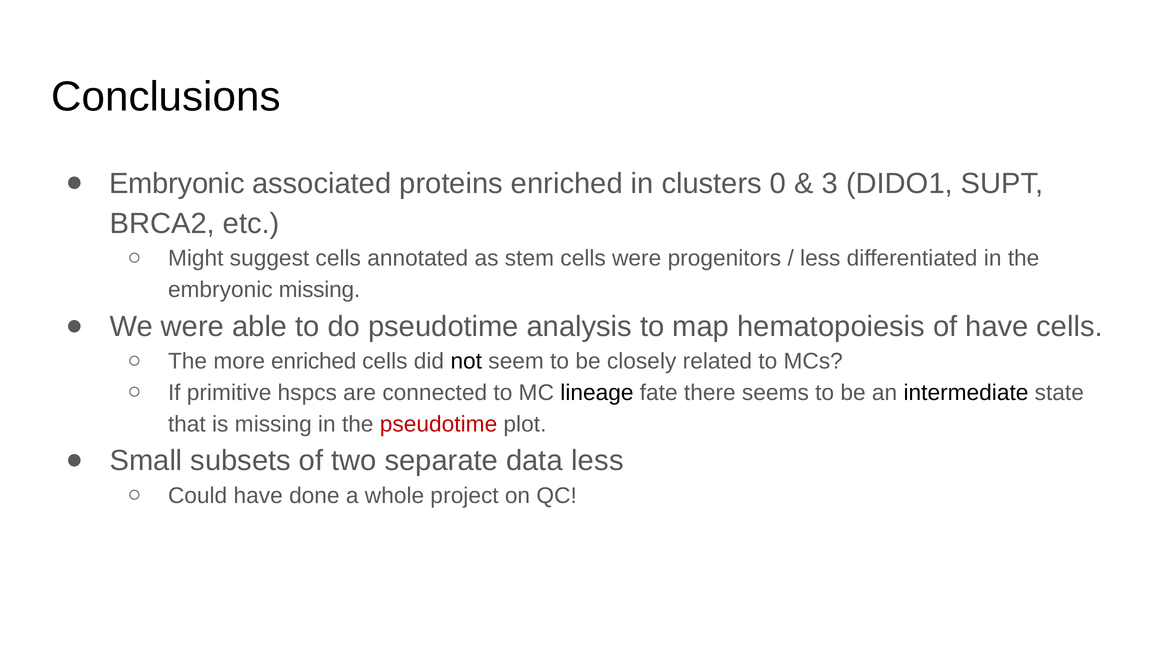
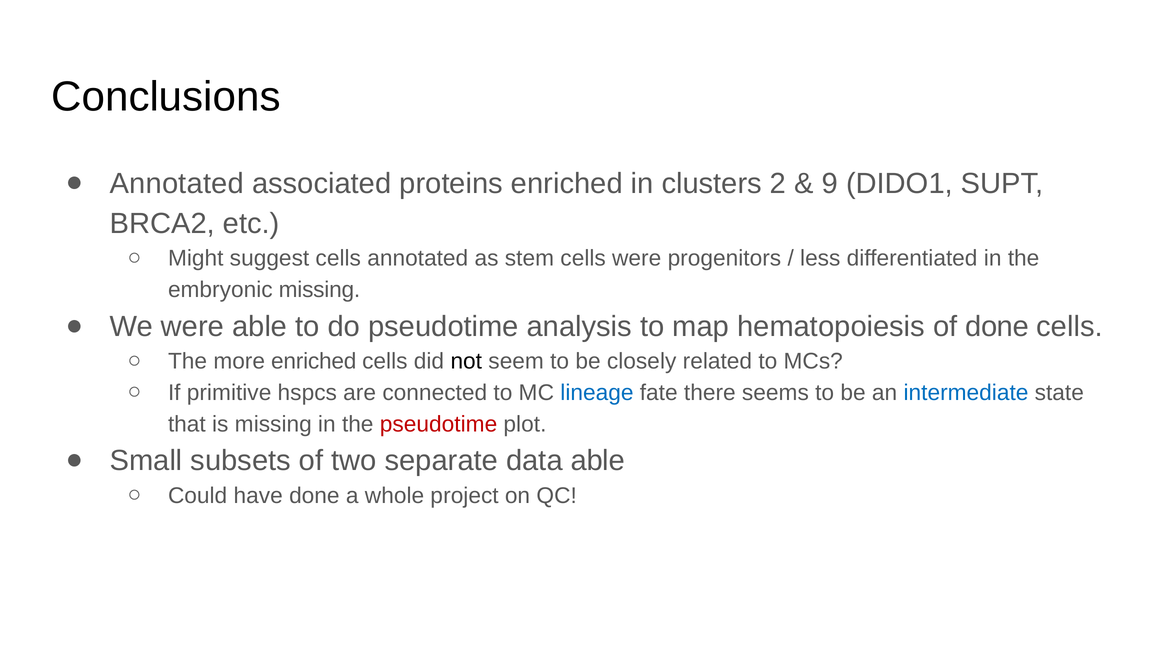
Embryonic at (177, 183): Embryonic -> Annotated
0: 0 -> 2
3: 3 -> 9
of have: have -> done
lineage colour: black -> blue
intermediate colour: black -> blue
data less: less -> able
